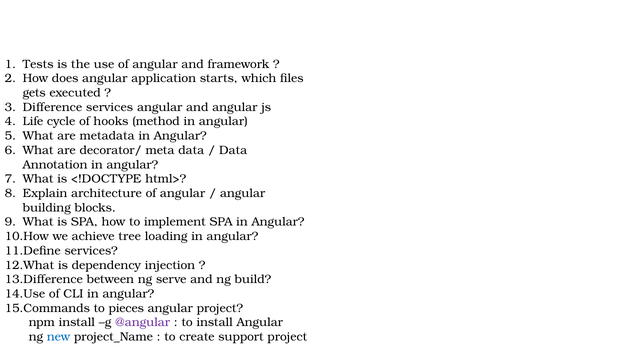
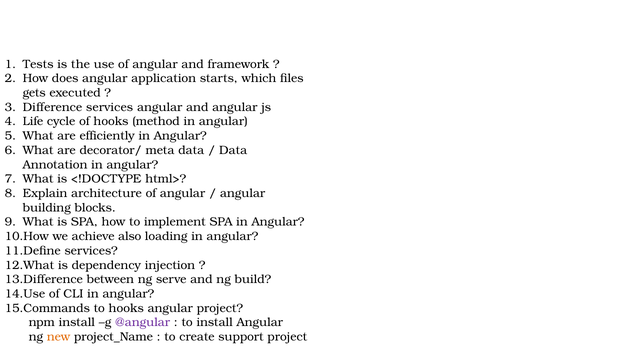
metadata: metadata -> efficiently
tree: tree -> also
to pieces: pieces -> hooks
new colour: blue -> orange
